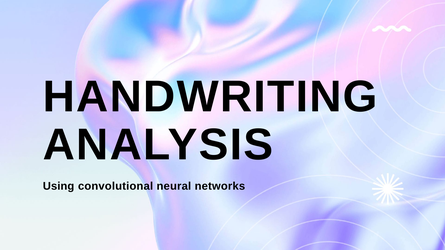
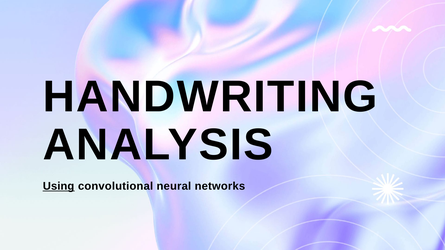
Using underline: none -> present
